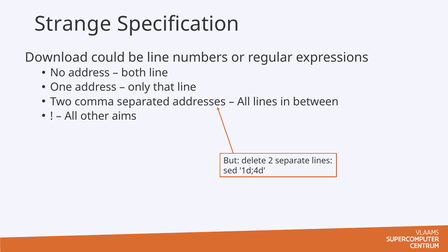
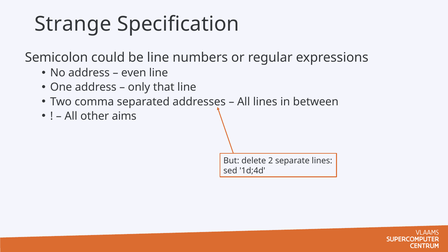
Download: Download -> Semicolon
both: both -> even
